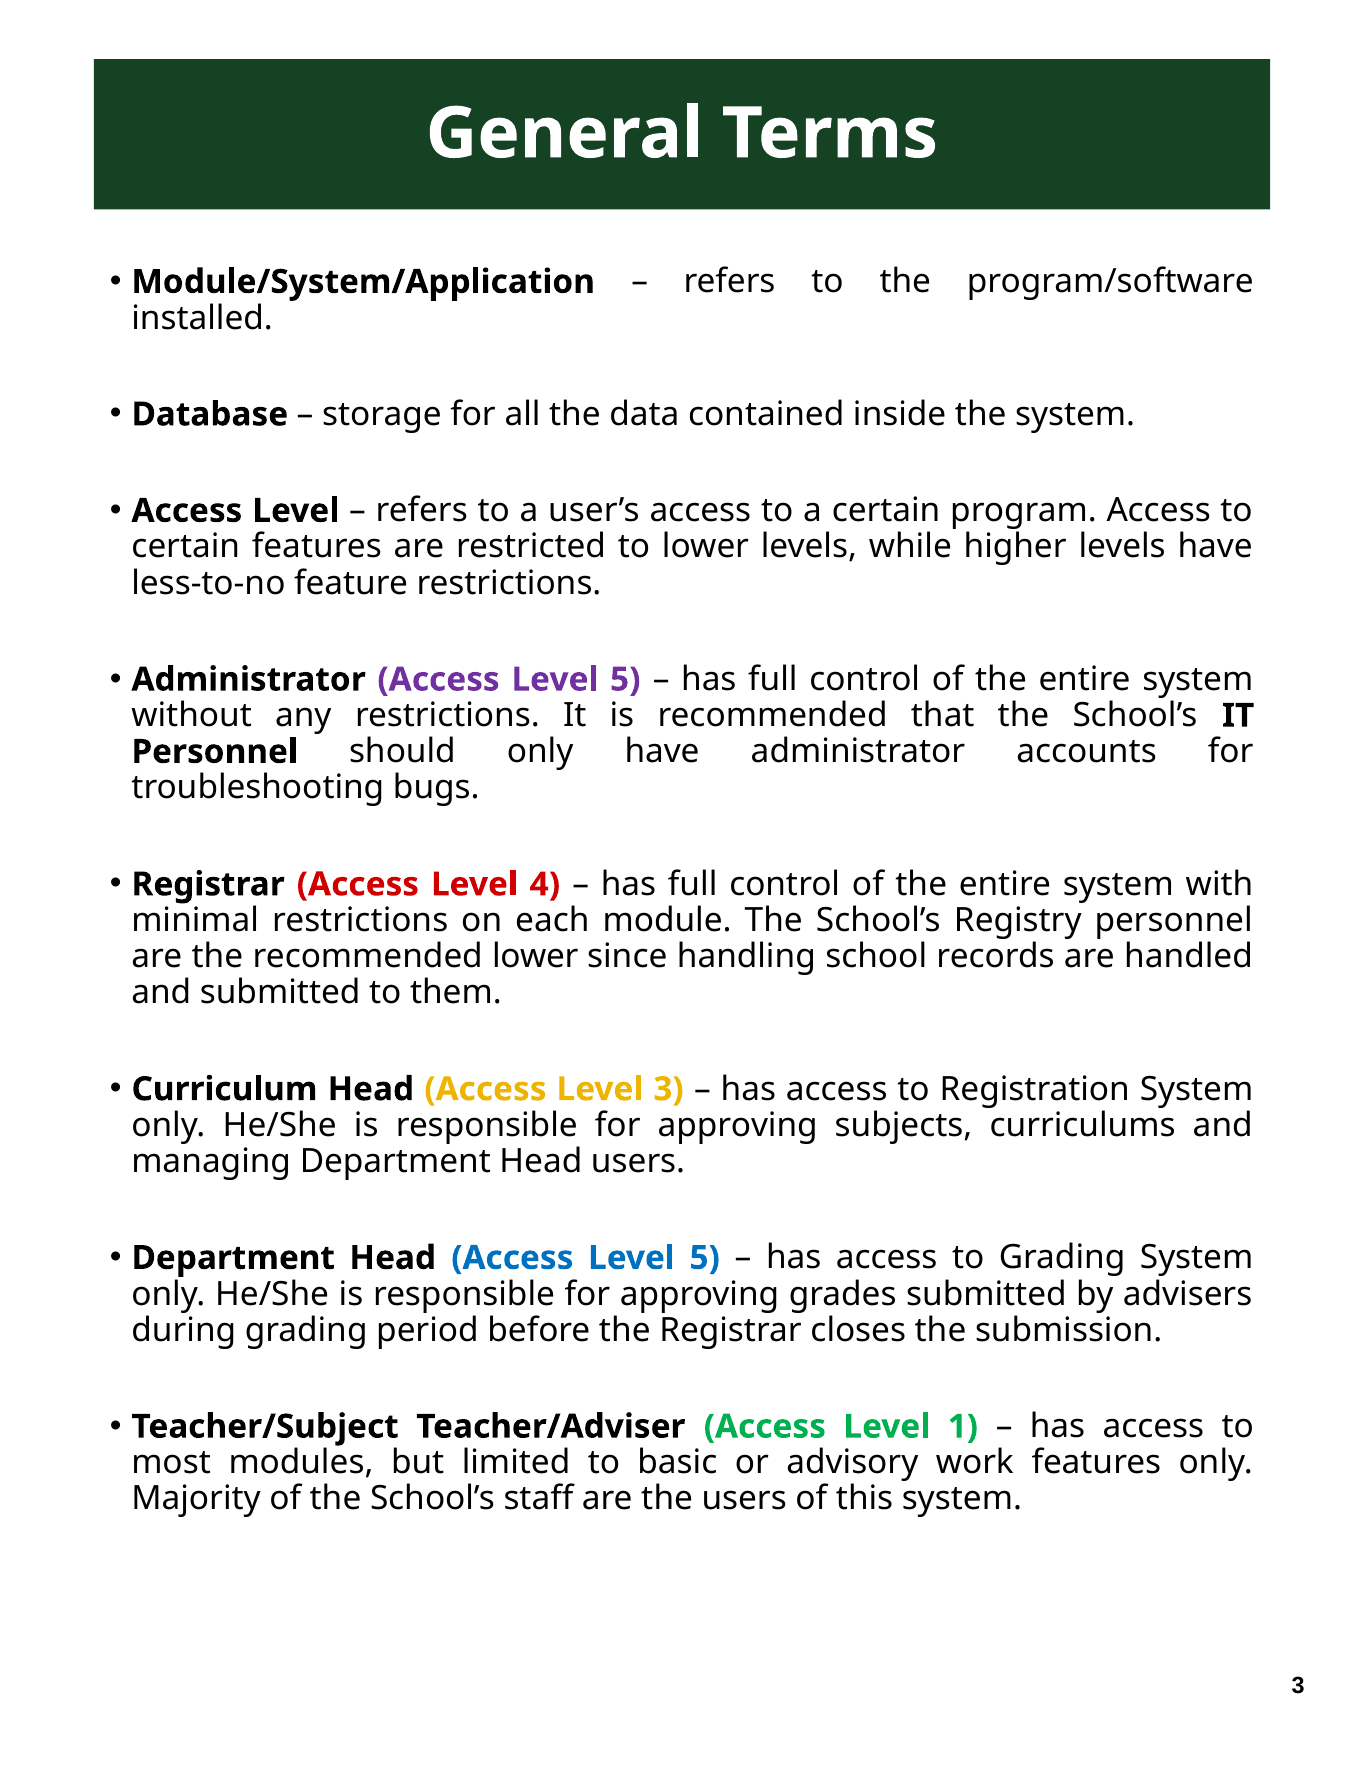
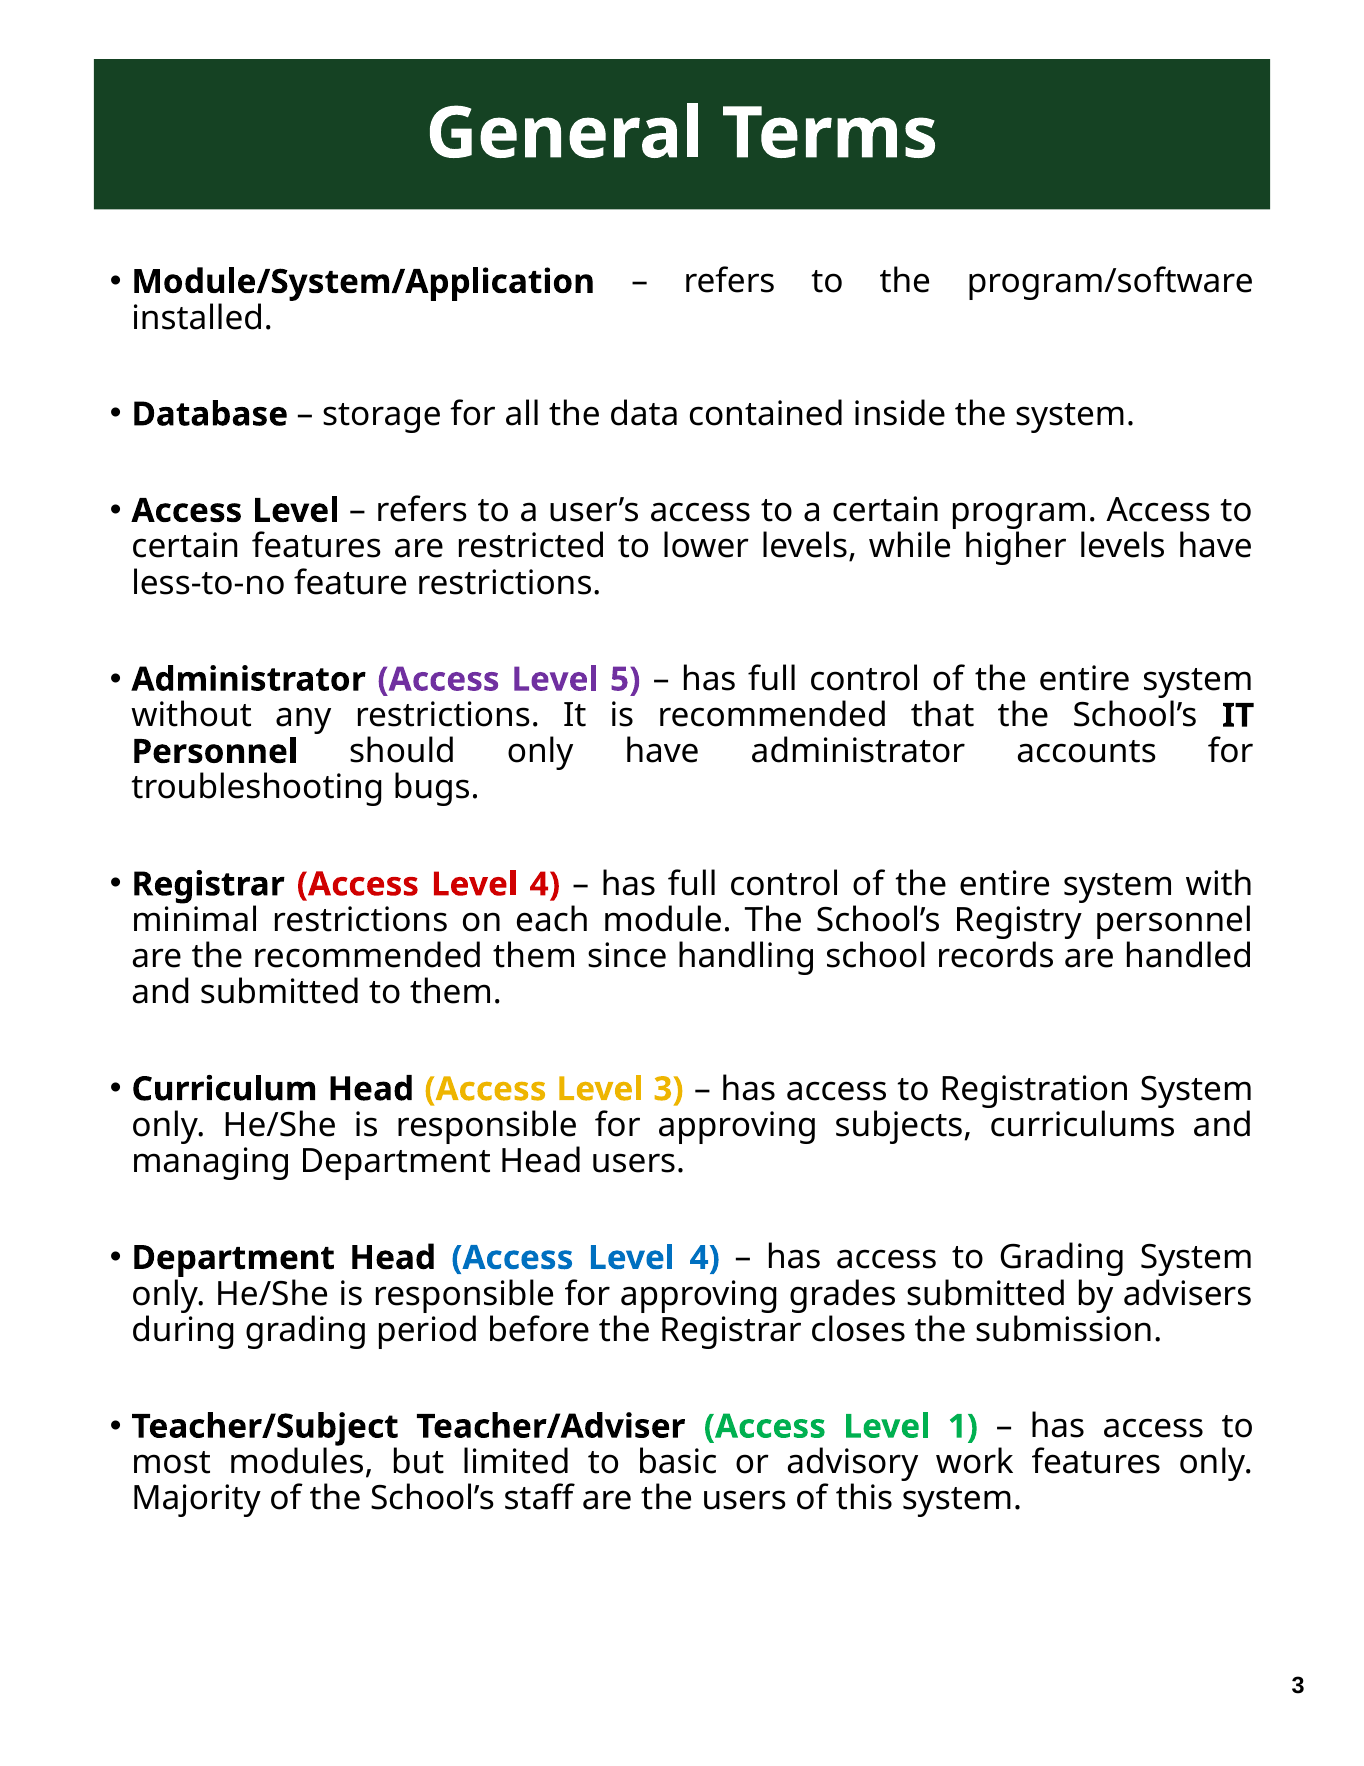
recommended lower: lower -> them
Head Access Level 5: 5 -> 4
